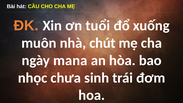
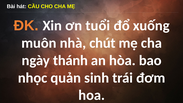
mana: mana -> thánh
chưa: chưa -> quản
